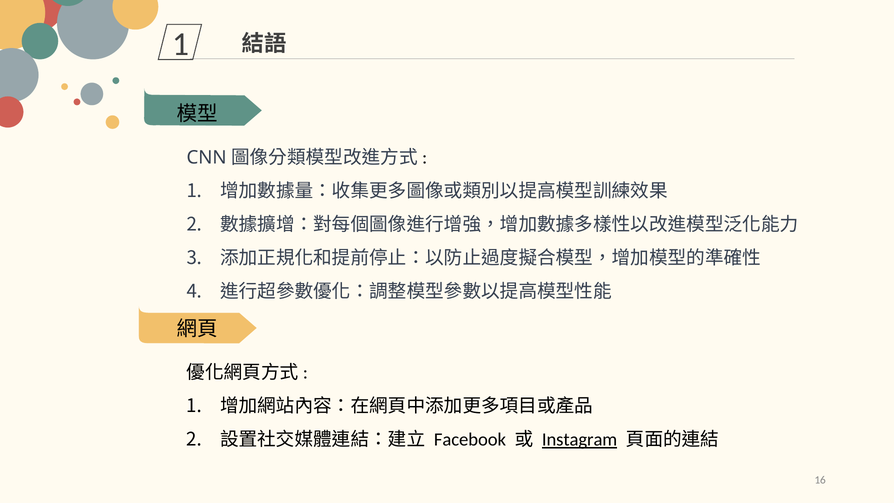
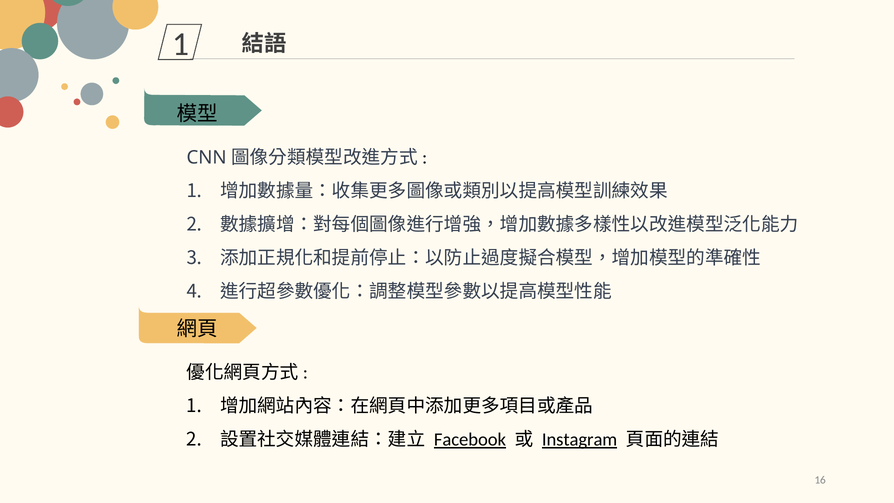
Facebook underline: none -> present
